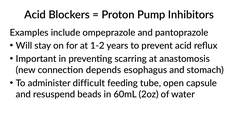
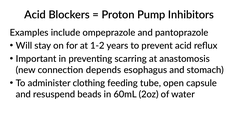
difficult: difficult -> clothing
